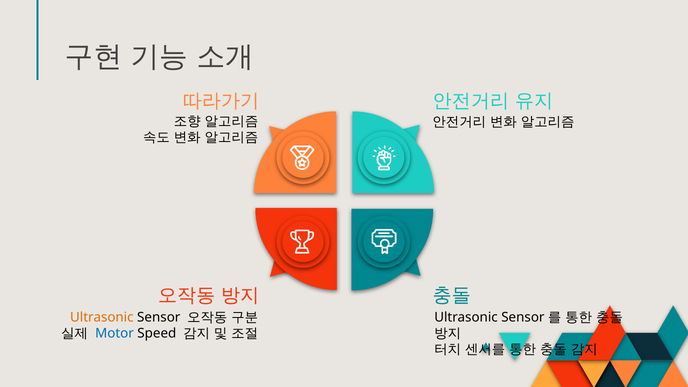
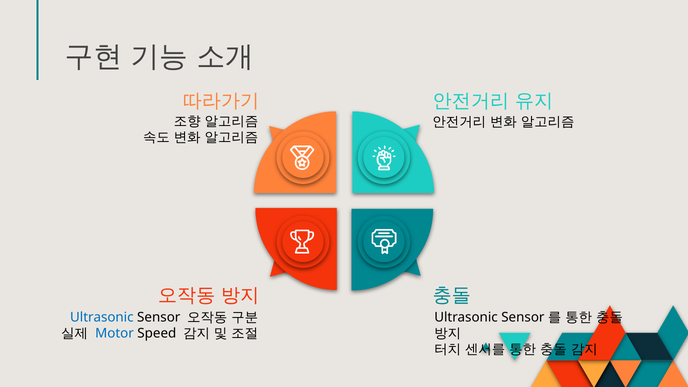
Ultrasonic at (102, 317) colour: orange -> blue
